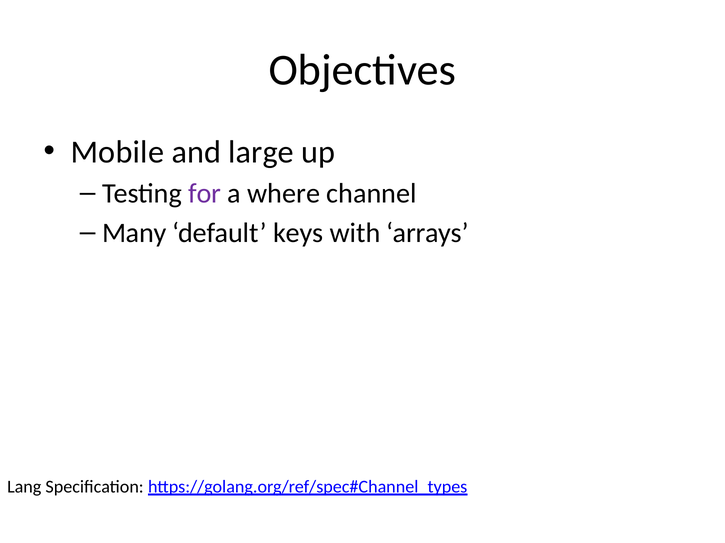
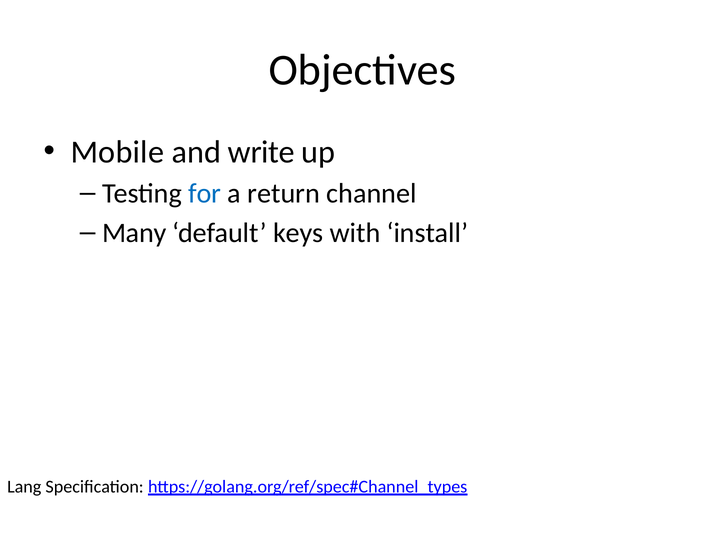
large: large -> write
for colour: purple -> blue
where: where -> return
arrays: arrays -> install
